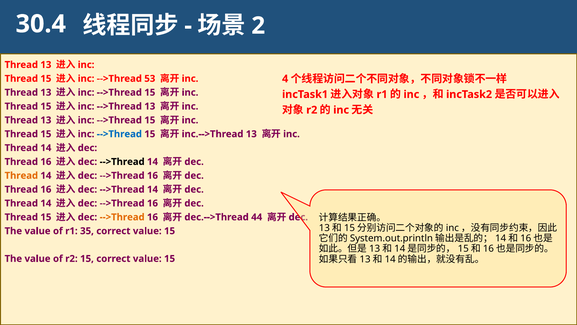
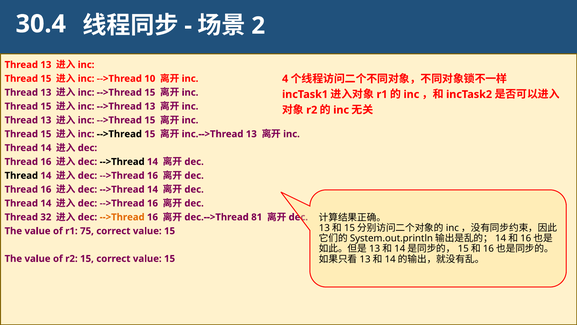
53: 53 -> 10
-->Thread at (119, 134) colour: blue -> black
Thread at (21, 175) colour: orange -> black
15 at (46, 217): 15 -> 32
44: 44 -> 81
35: 35 -> 75
